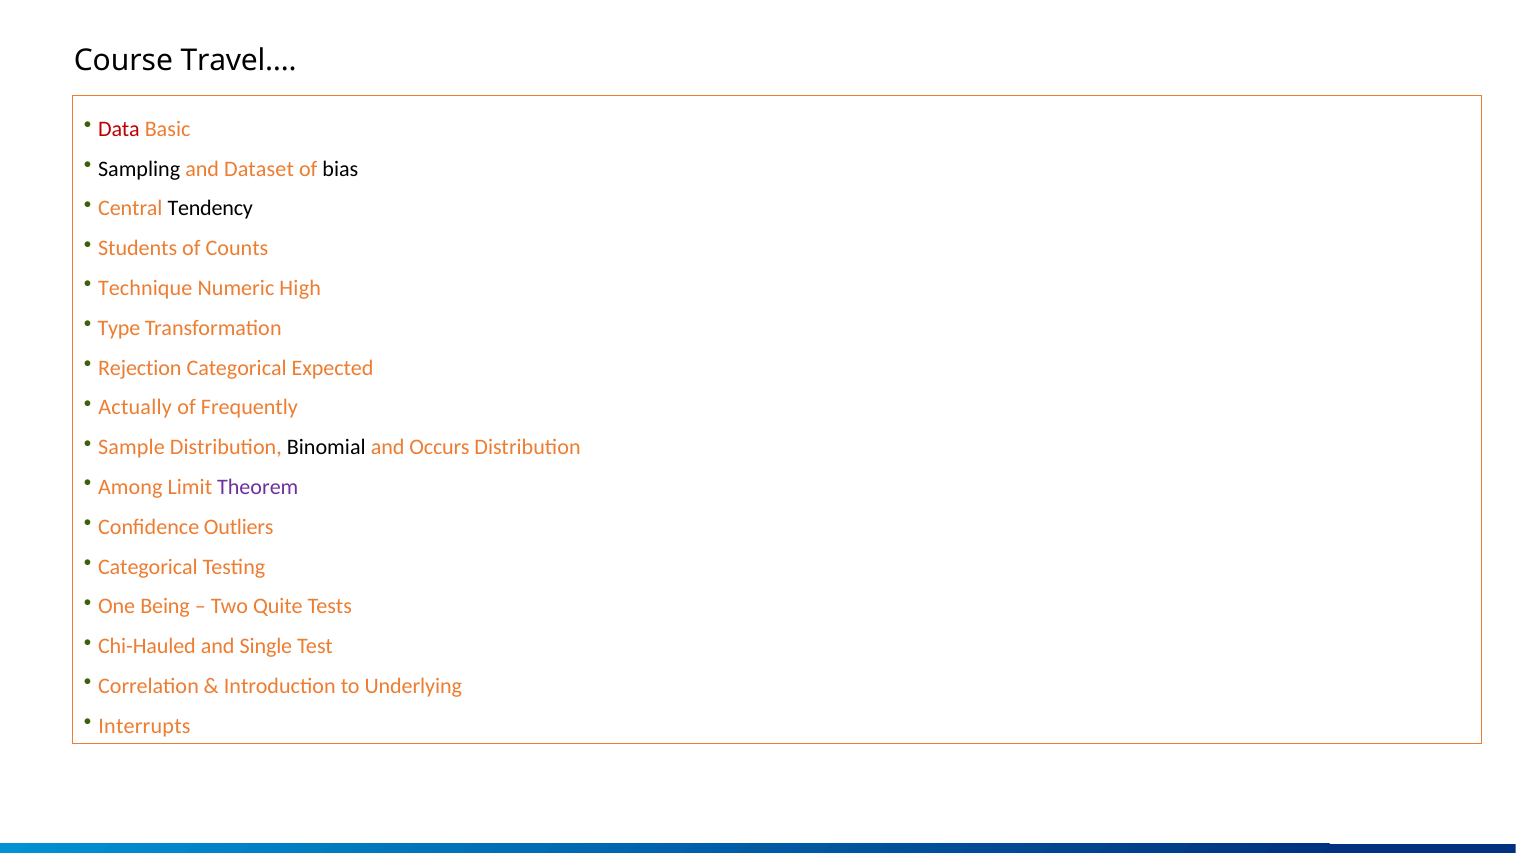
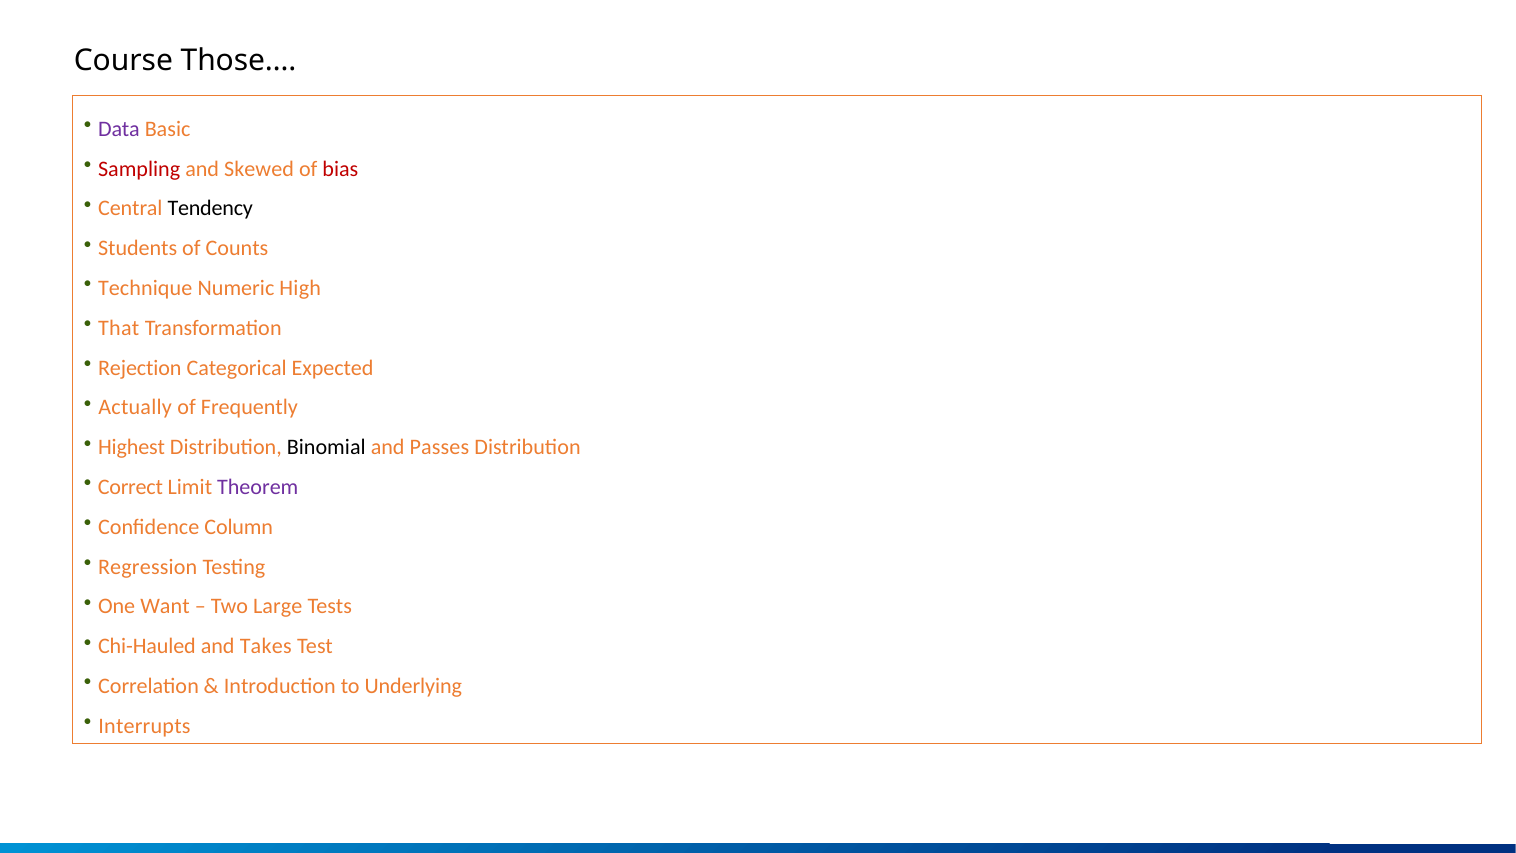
Travel…: Travel… -> Those…
Data colour: red -> purple
Sampling colour: black -> red
Dataset: Dataset -> Skewed
bias colour: black -> red
Type: Type -> That
Sample: Sample -> Highest
Occurs: Occurs -> Passes
Among: Among -> Correct
Outliers: Outliers -> Column
Categorical at (148, 567): Categorical -> Regression
Being: Being -> Want
Quite: Quite -> Large
Single: Single -> Takes
